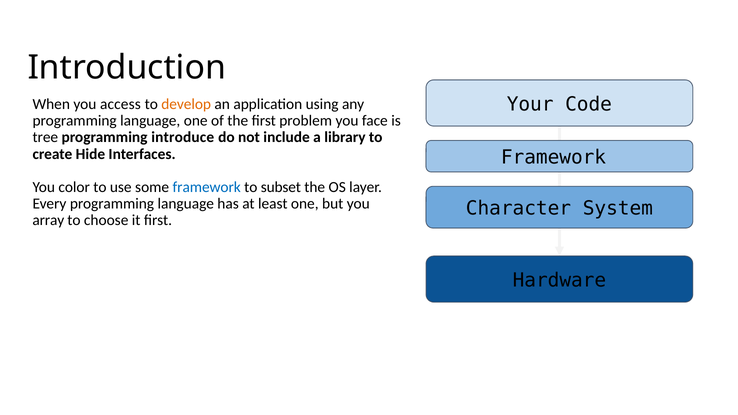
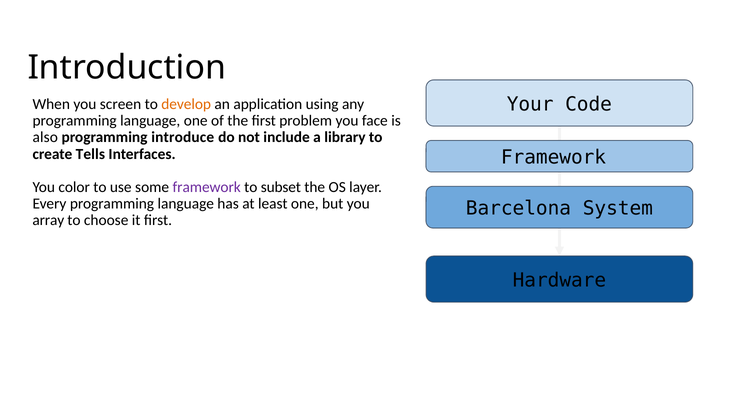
access: access -> screen
tree: tree -> also
Hide: Hide -> Tells
framework at (207, 187) colour: blue -> purple
Character: Character -> Barcelona
